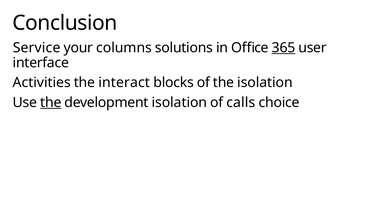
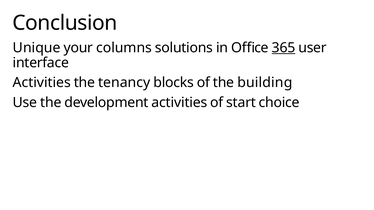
Service: Service -> Unique
interact: interact -> tenancy
the isolation: isolation -> building
the at (51, 103) underline: present -> none
development isolation: isolation -> activities
calls: calls -> start
